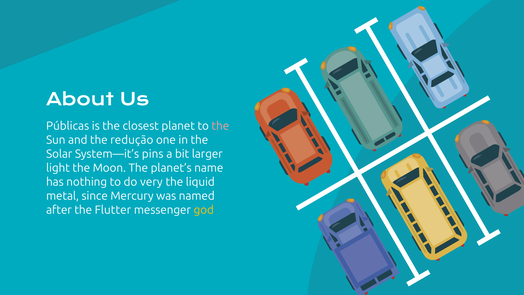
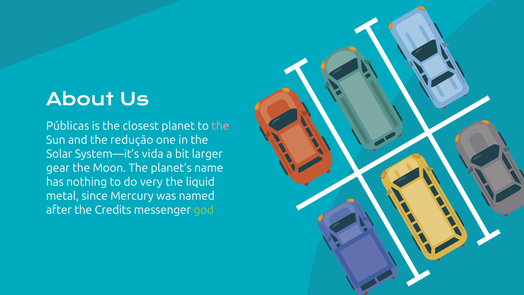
pins: pins -> vida
light: light -> gear
Flutter: Flutter -> Credits
god colour: yellow -> light green
